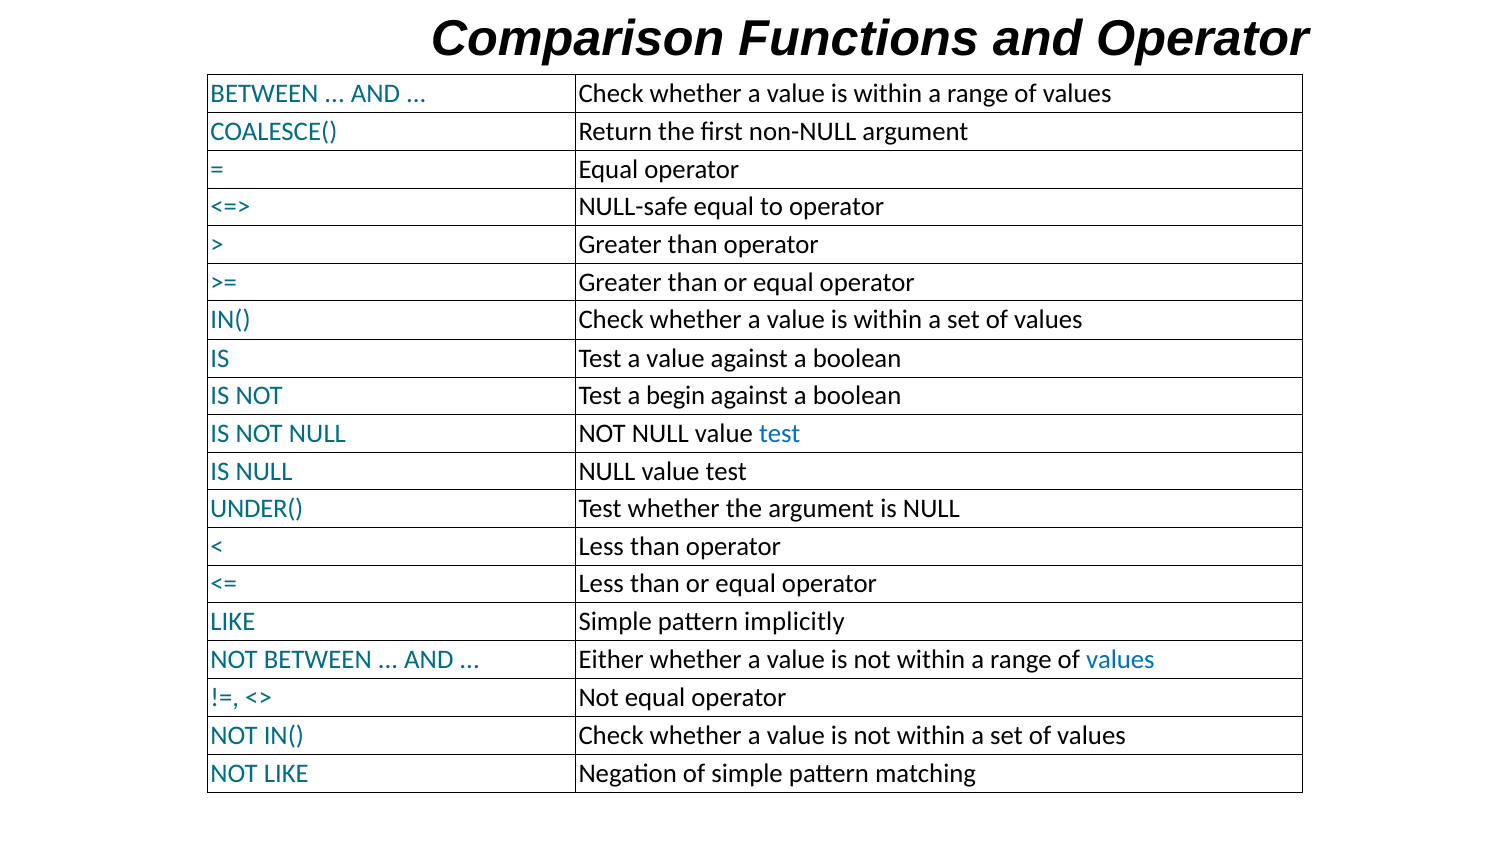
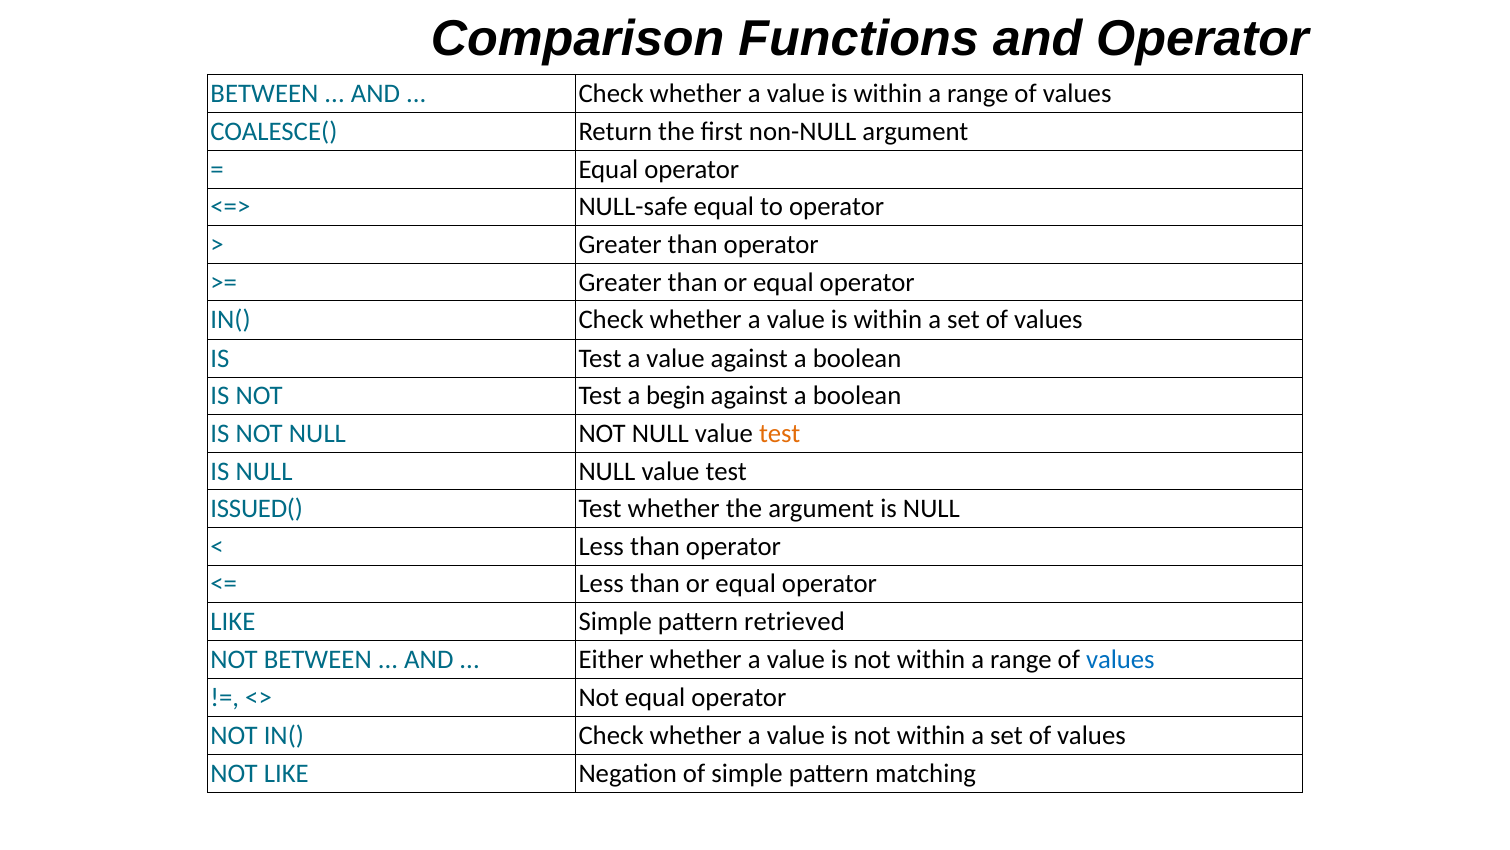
test at (780, 433) colour: blue -> orange
UNDER(: UNDER( -> ISSUED(
implicitly: implicitly -> retrieved
